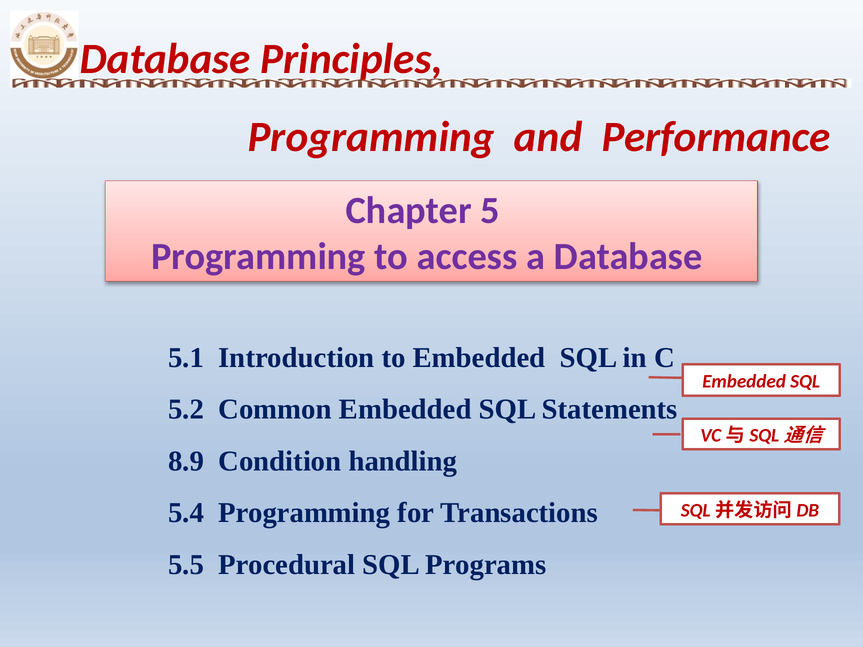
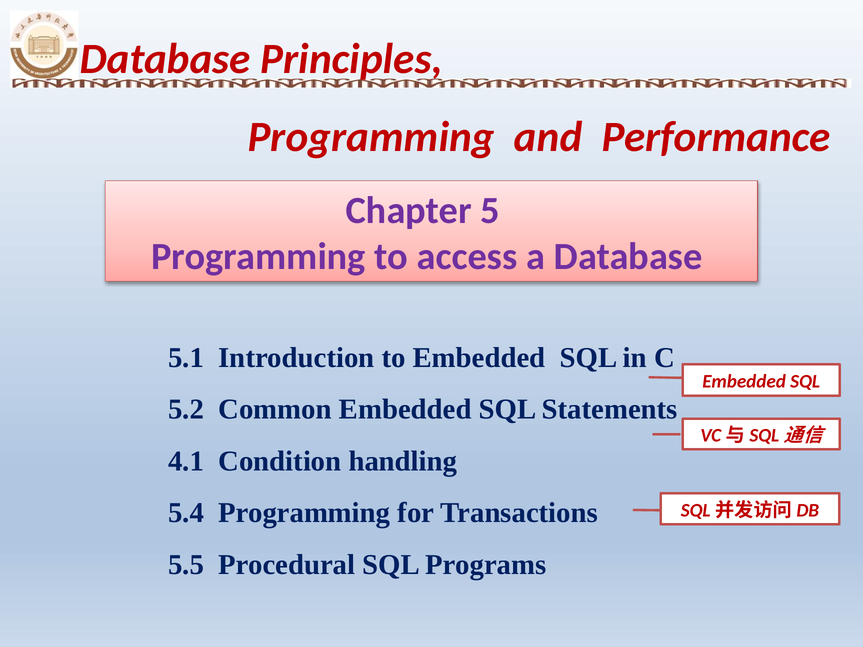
8.9: 8.9 -> 4.1
